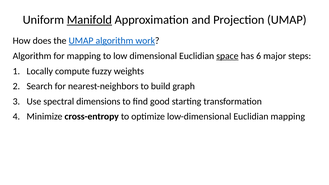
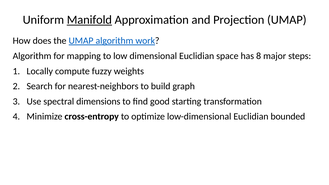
space underline: present -> none
6: 6 -> 8
Euclidian mapping: mapping -> bounded
